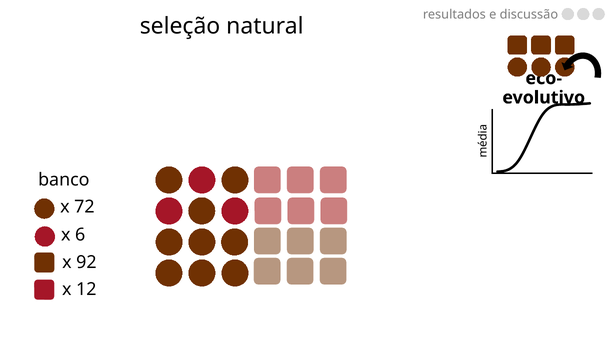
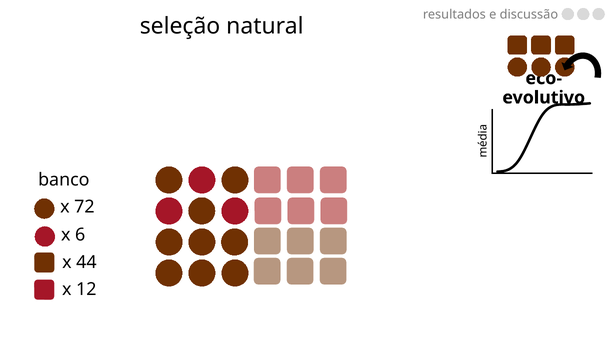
92: 92 -> 44
